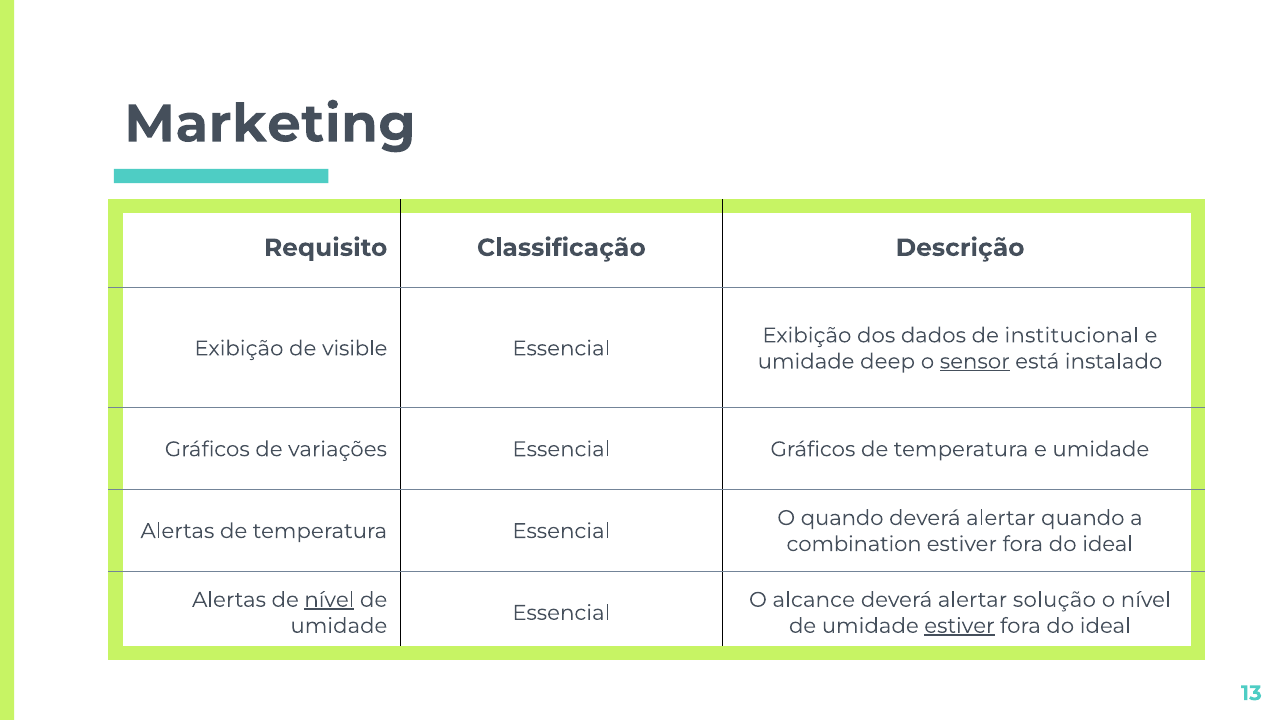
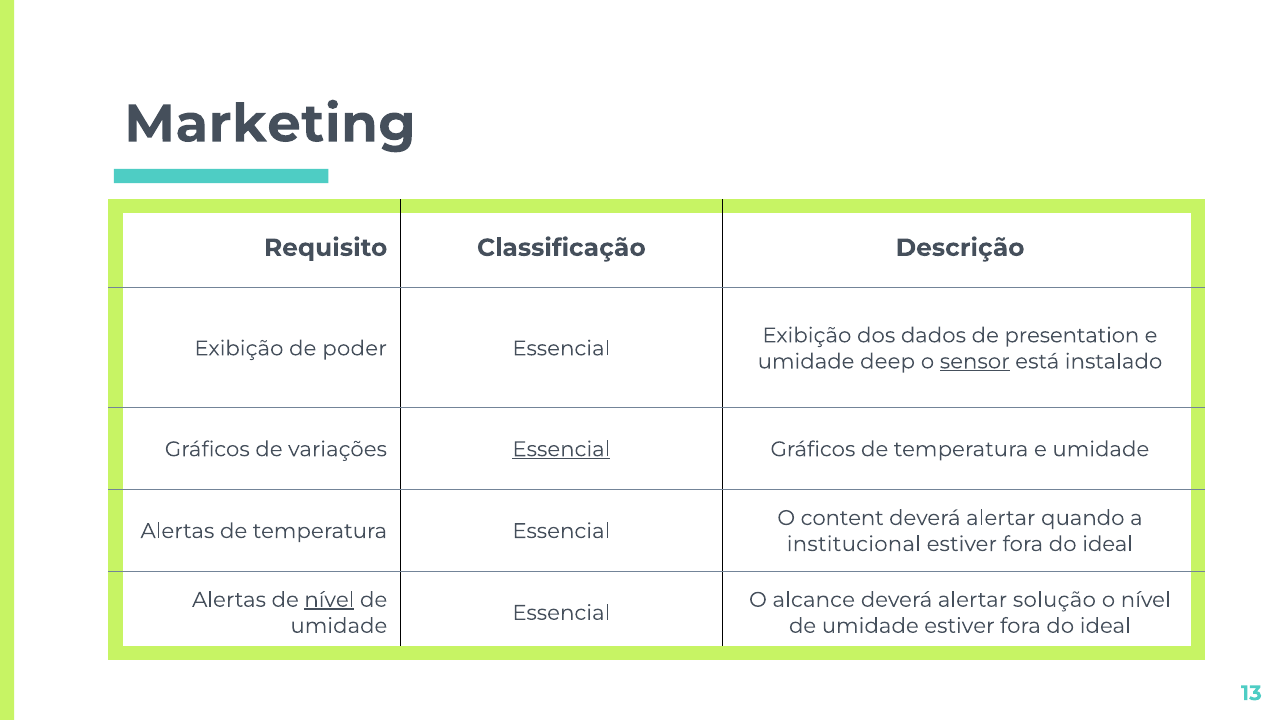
institucional: institucional -> presentation
visible: visible -> poder
Essencial at (561, 449) underline: none -> present
O quando: quando -> content
combination: combination -> institucional
estiver at (959, 626) underline: present -> none
